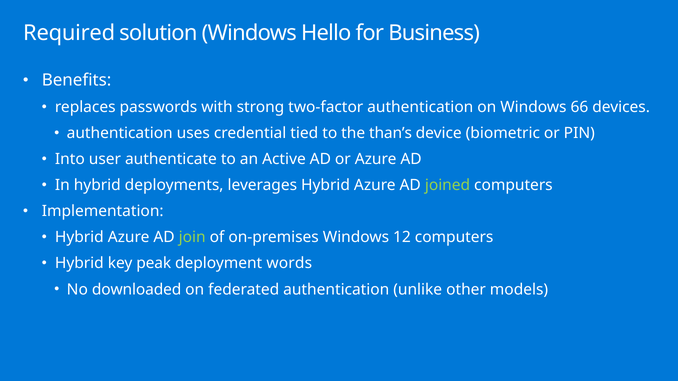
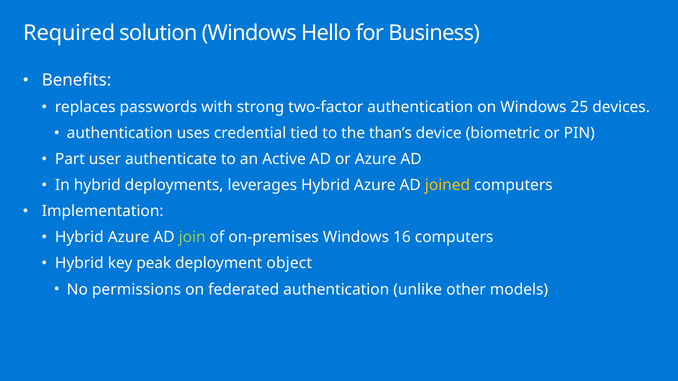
66: 66 -> 25
Into: Into -> Part
joined colour: light green -> yellow
12: 12 -> 16
words: words -> object
downloaded: downloaded -> permissions
